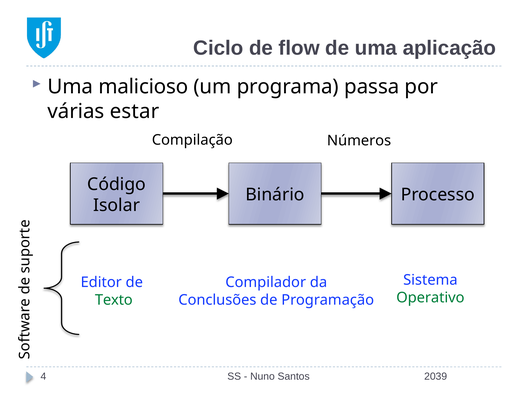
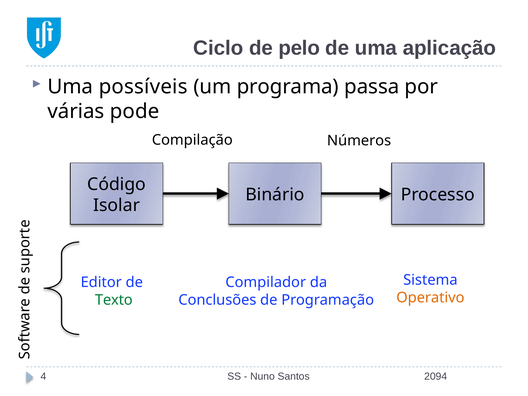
flow: flow -> pelo
malicioso: malicioso -> possíveis
estar: estar -> pode
Operativo colour: green -> orange
2039: 2039 -> 2094
